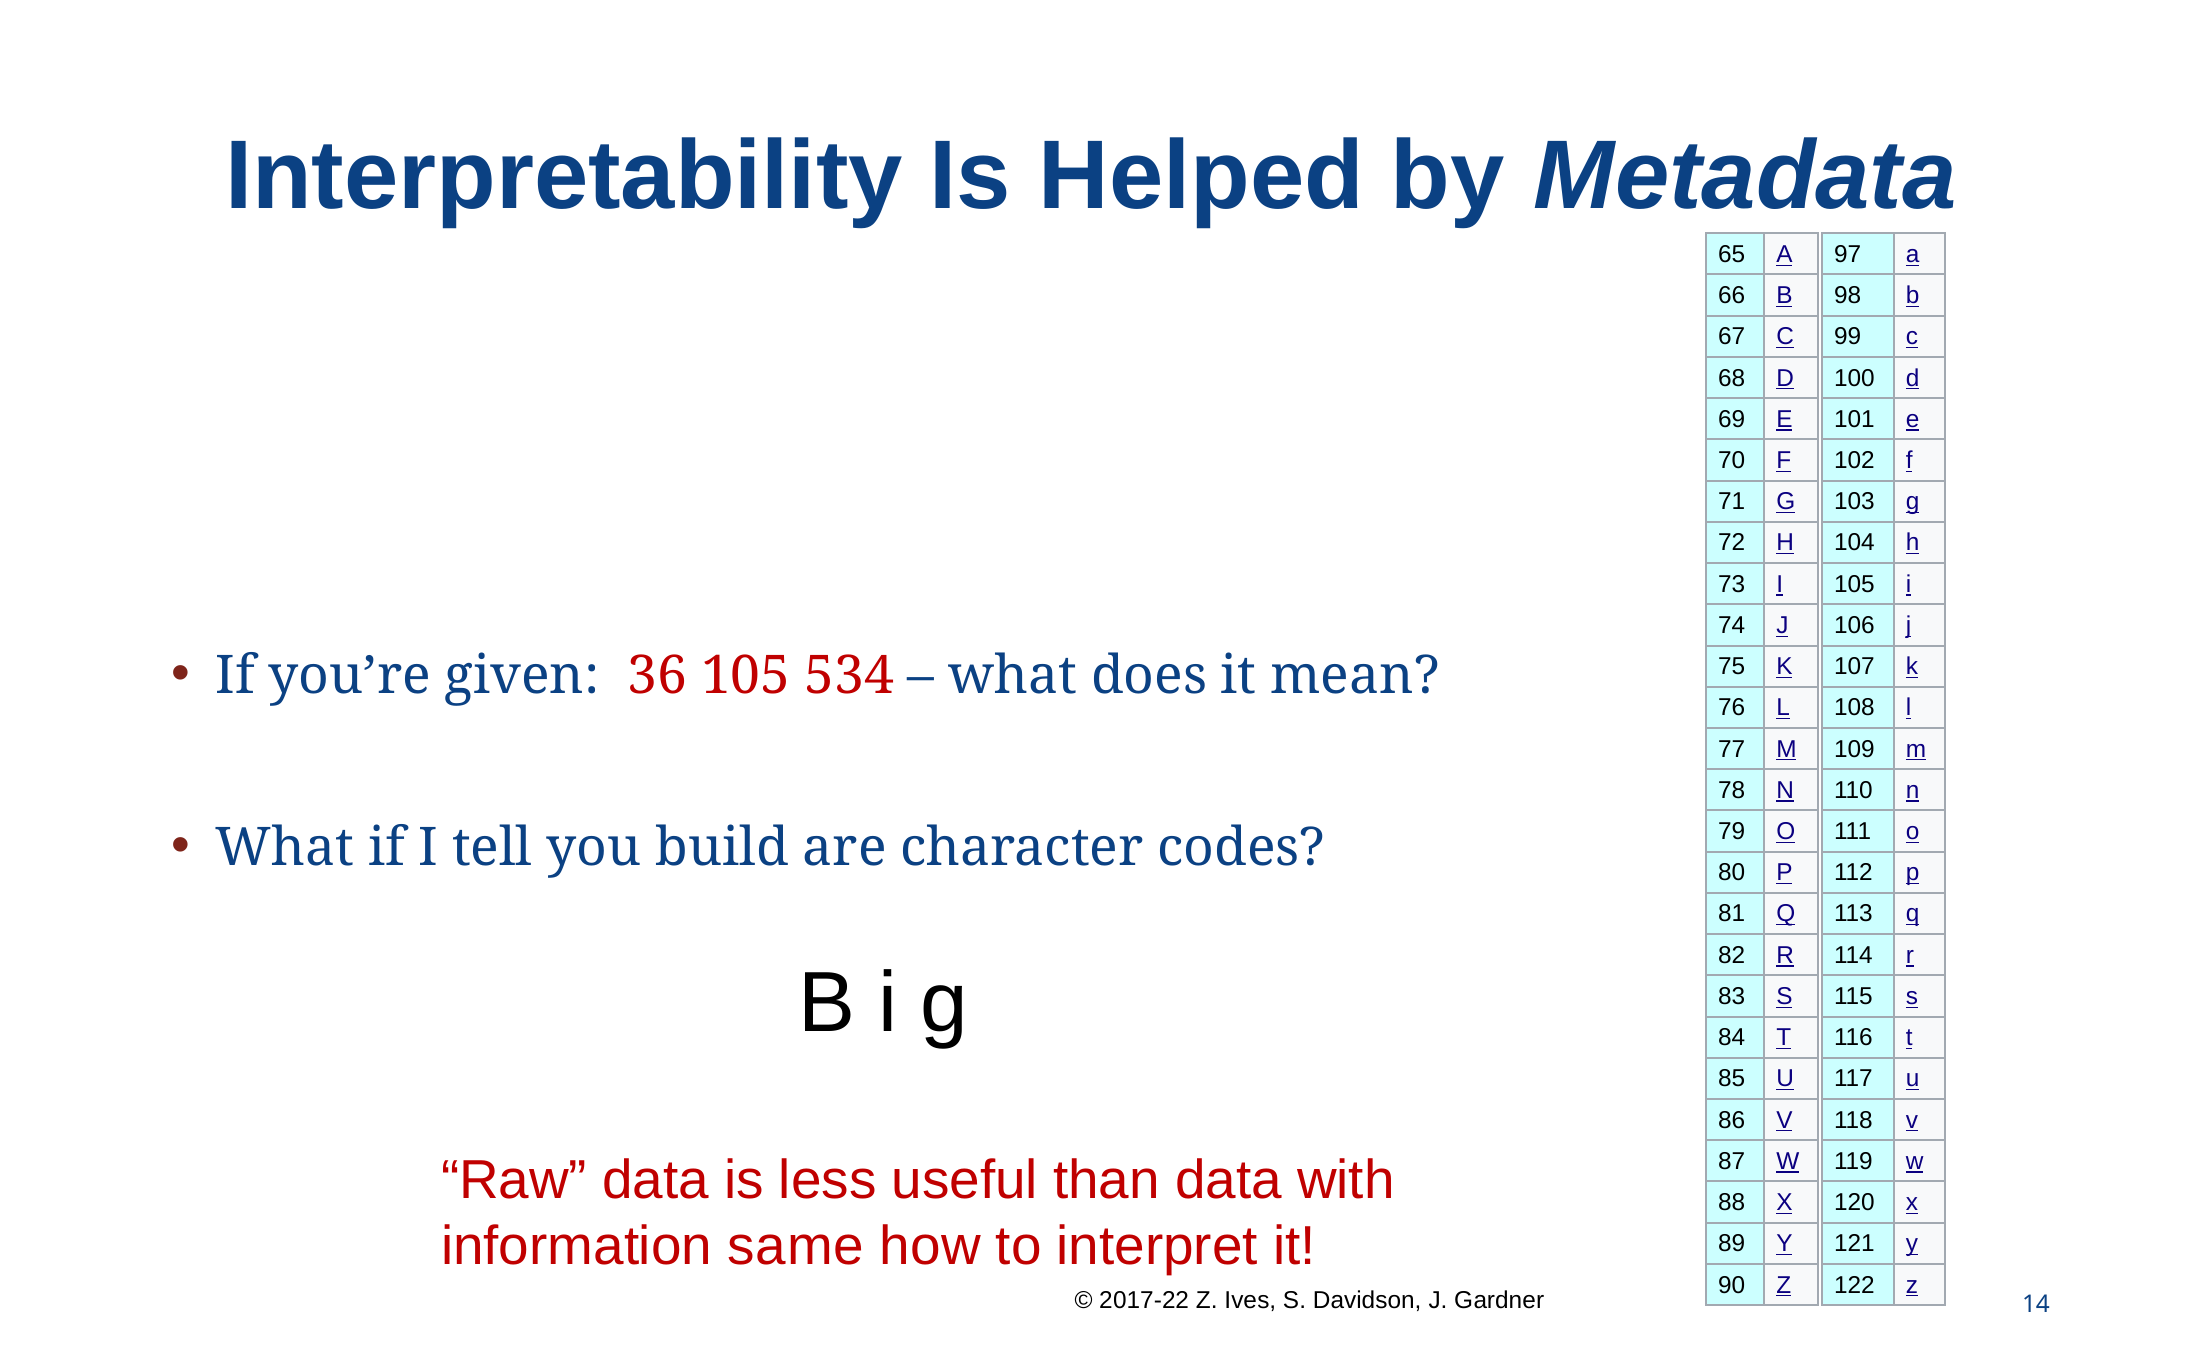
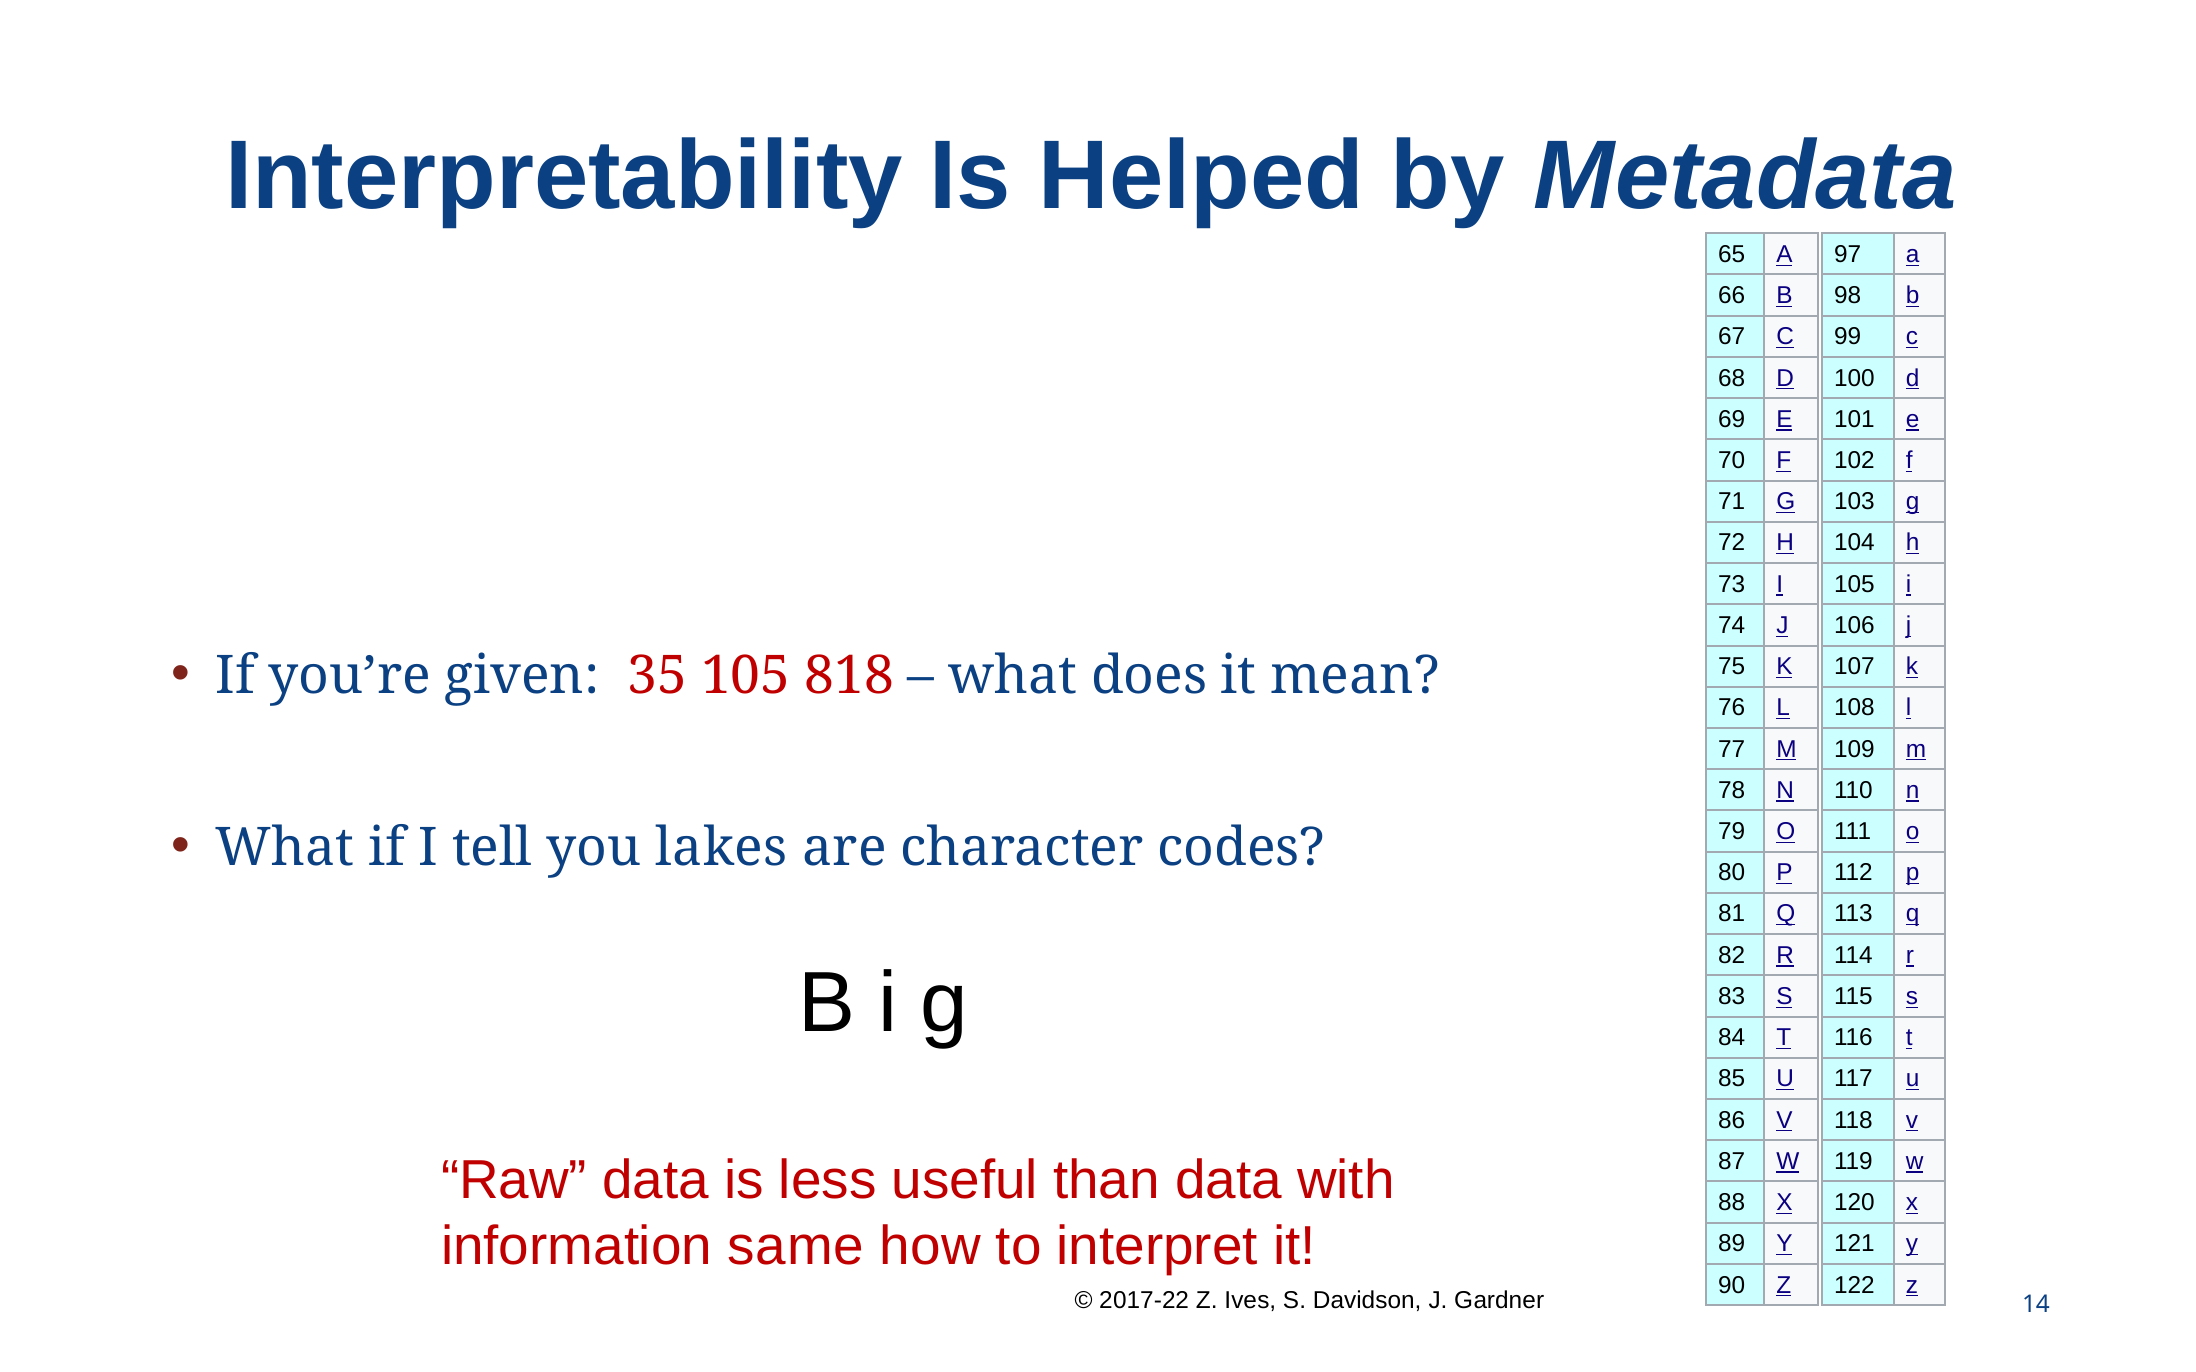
36: 36 -> 35
534: 534 -> 818
build: build -> lakes
